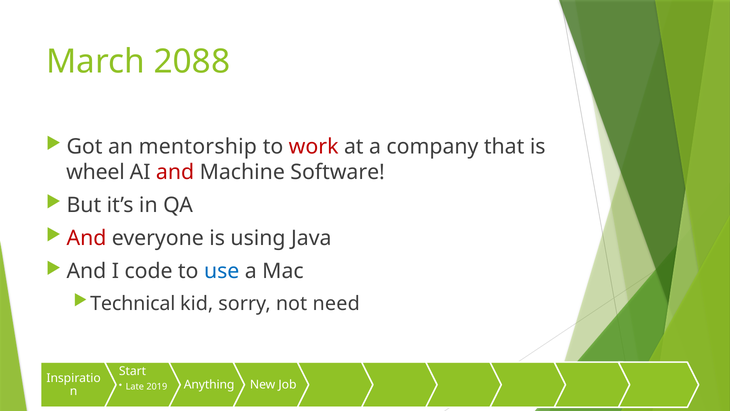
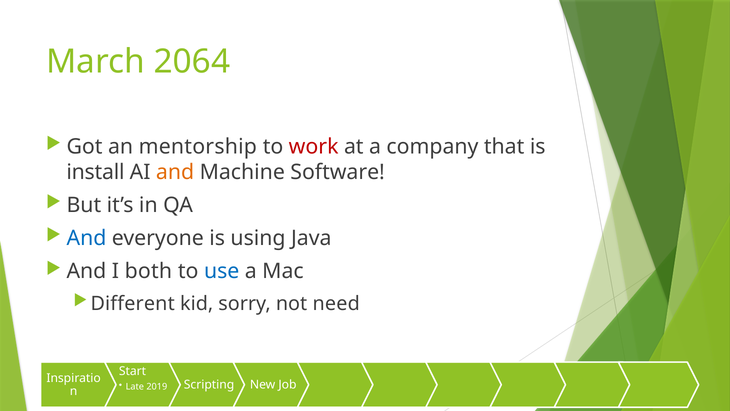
2088: 2088 -> 2064
wheel: wheel -> install
and at (175, 172) colour: red -> orange
And at (86, 238) colour: red -> blue
code: code -> both
Technical: Technical -> Different
Anything: Anything -> Scripting
